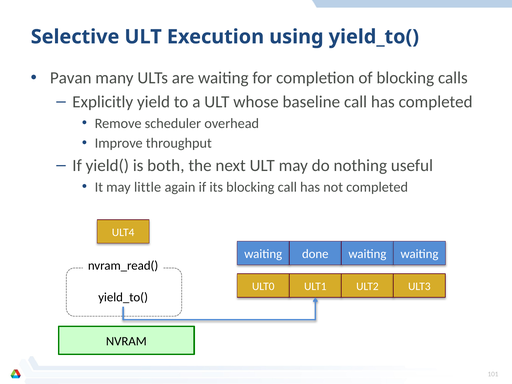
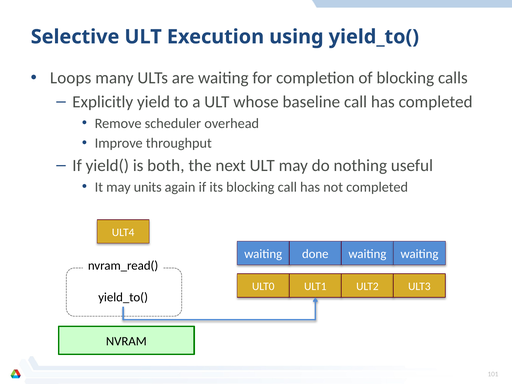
Pavan: Pavan -> Loops
little: little -> units
